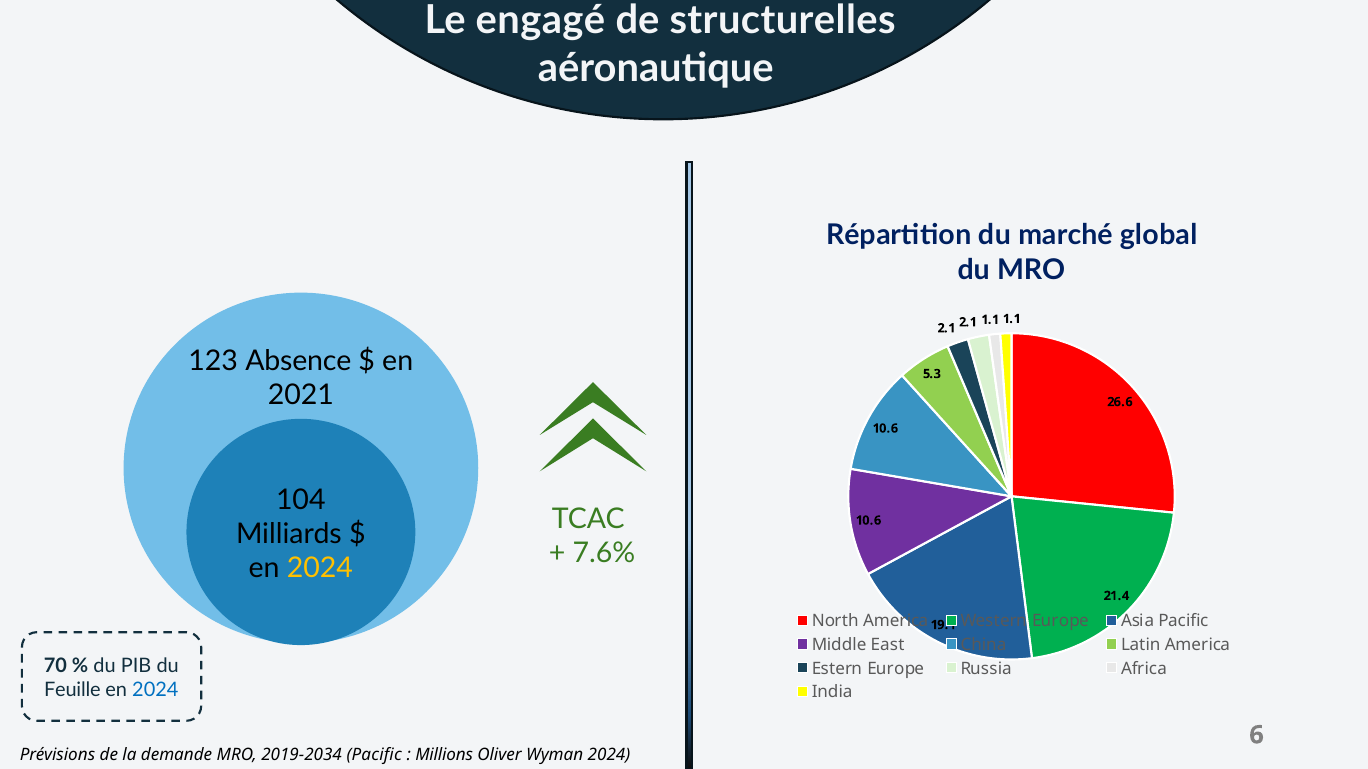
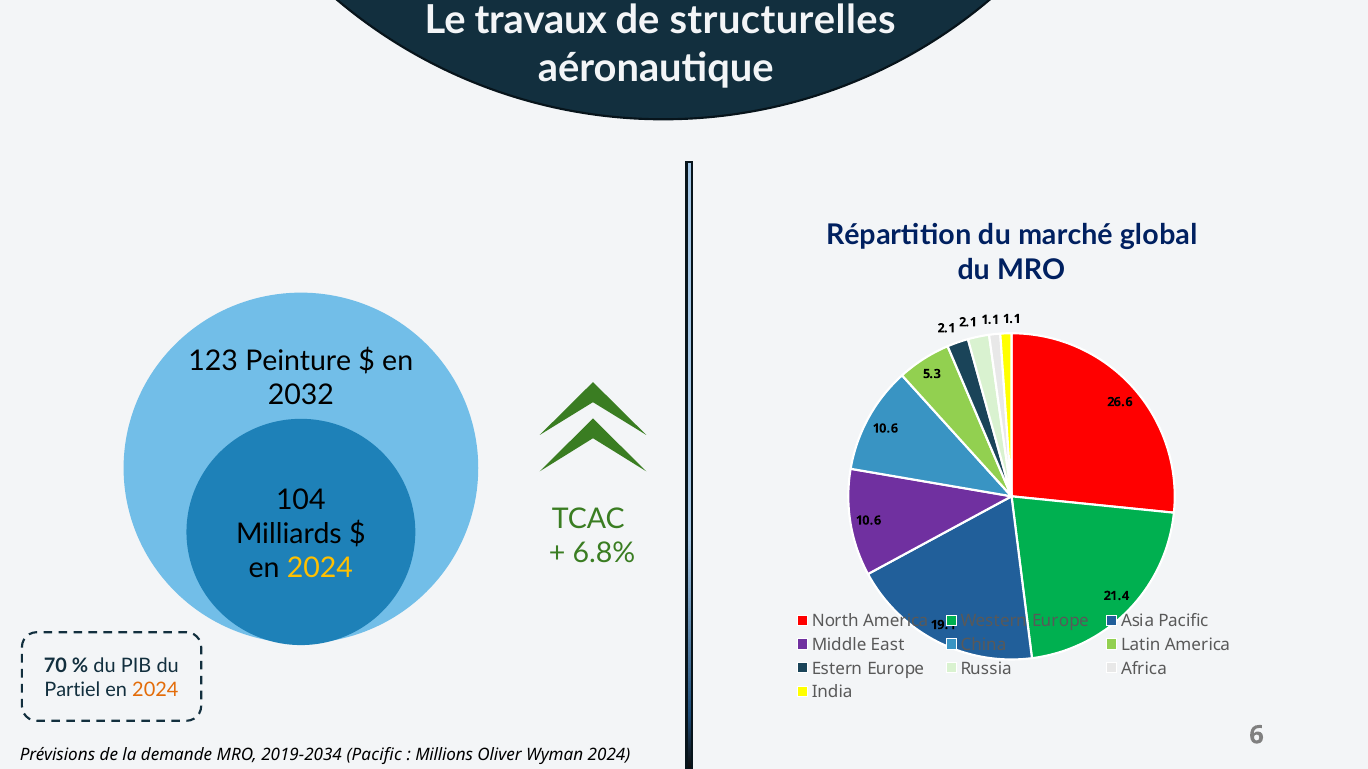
engagé: engagé -> travaux
Absence: Absence -> Peinture
2021: 2021 -> 2032
7.6%: 7.6% -> 6.8%
Feuille: Feuille -> Partiel
2024 at (155, 690) colour: blue -> orange
